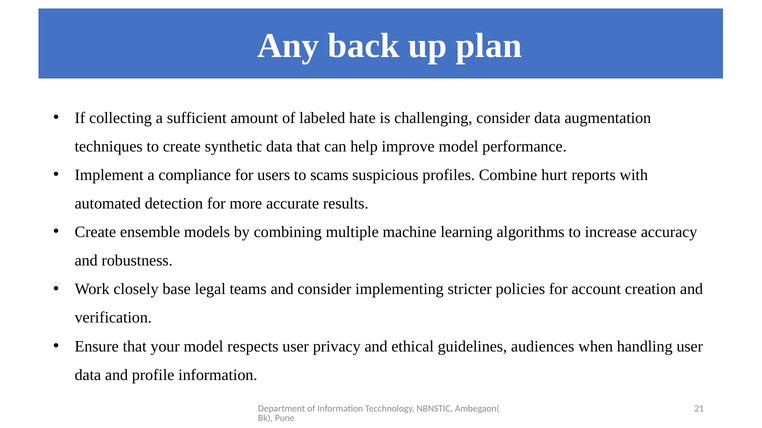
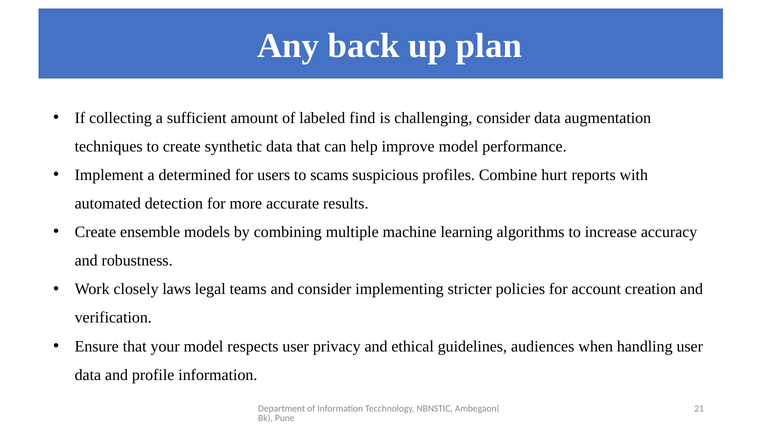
hate: hate -> find
compliance: compliance -> determined
base: base -> laws
